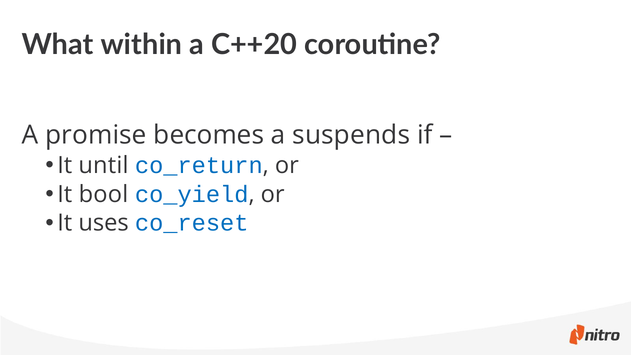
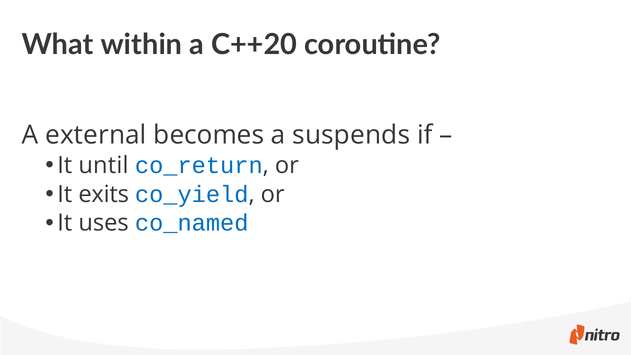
promise: promise -> external
bool: bool -> exits
co_reset: co_reset -> co_named
